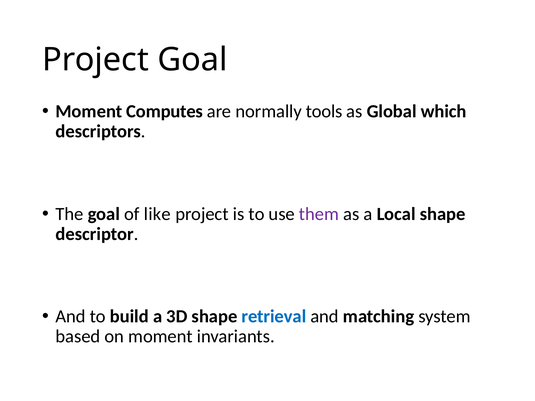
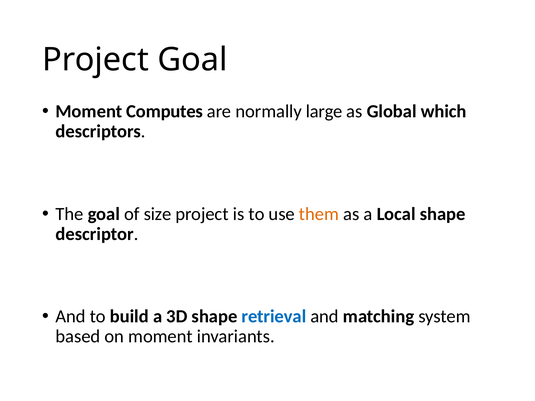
tools: tools -> large
like: like -> size
them colour: purple -> orange
